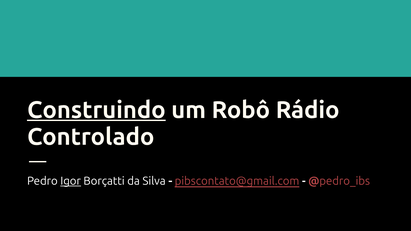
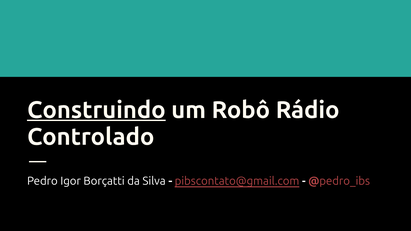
Igor underline: present -> none
